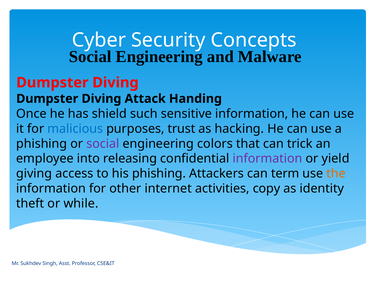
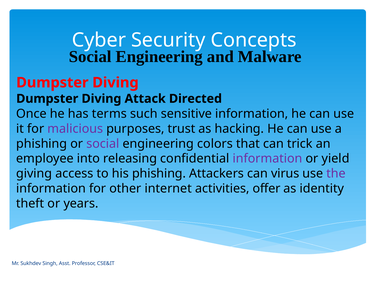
Handing: Handing -> Directed
shield: shield -> terms
malicious colour: blue -> purple
term: term -> virus
the colour: orange -> purple
copy: copy -> offer
while: while -> years
